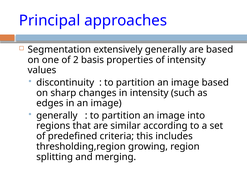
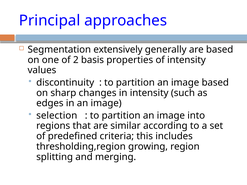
generally at (57, 116): generally -> selection
